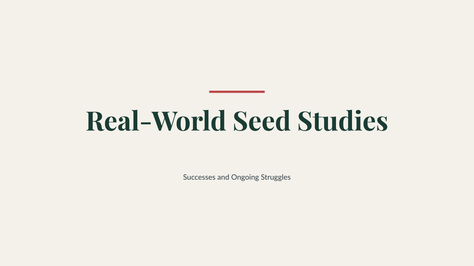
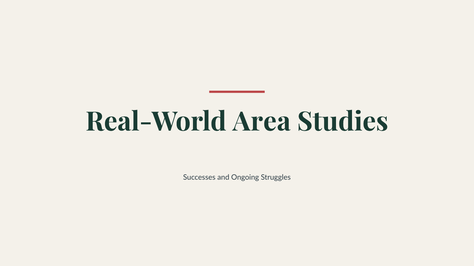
Seed: Seed -> Area
